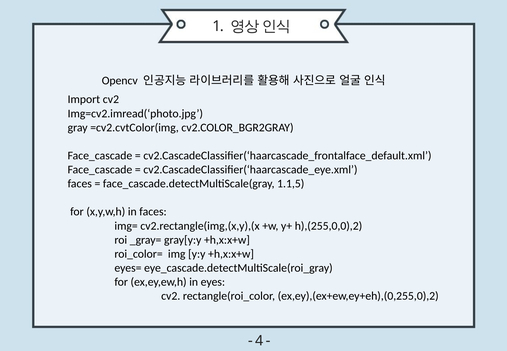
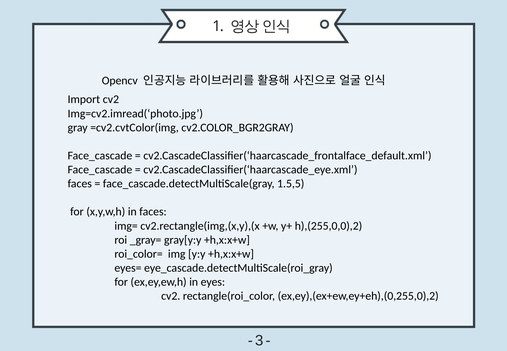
1.1,5: 1.1,5 -> 1.5,5
4: 4 -> 3
